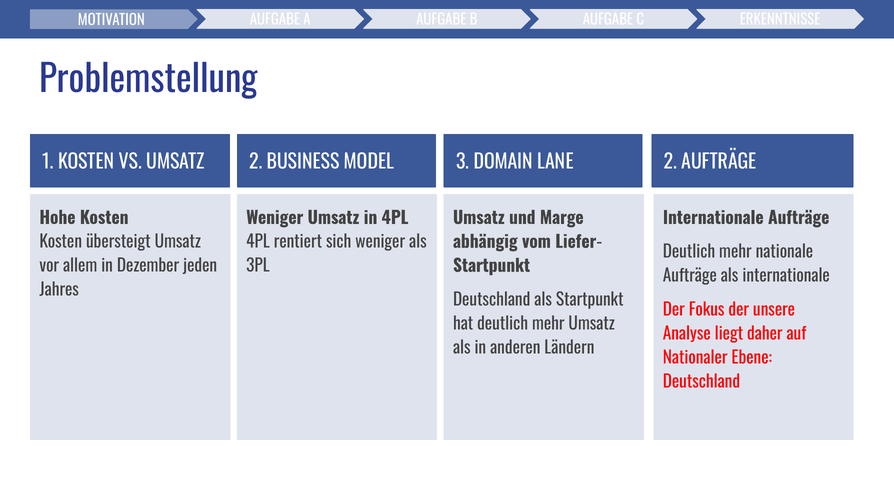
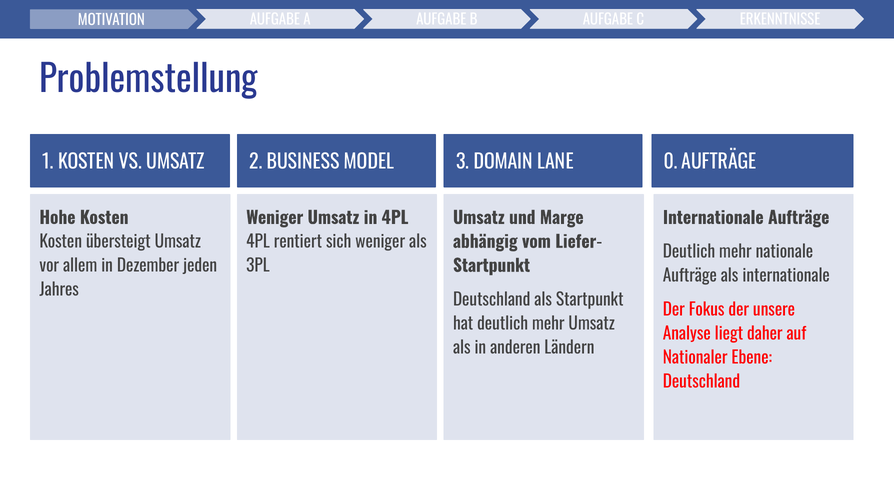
UMSATZ 2: 2 -> 0
